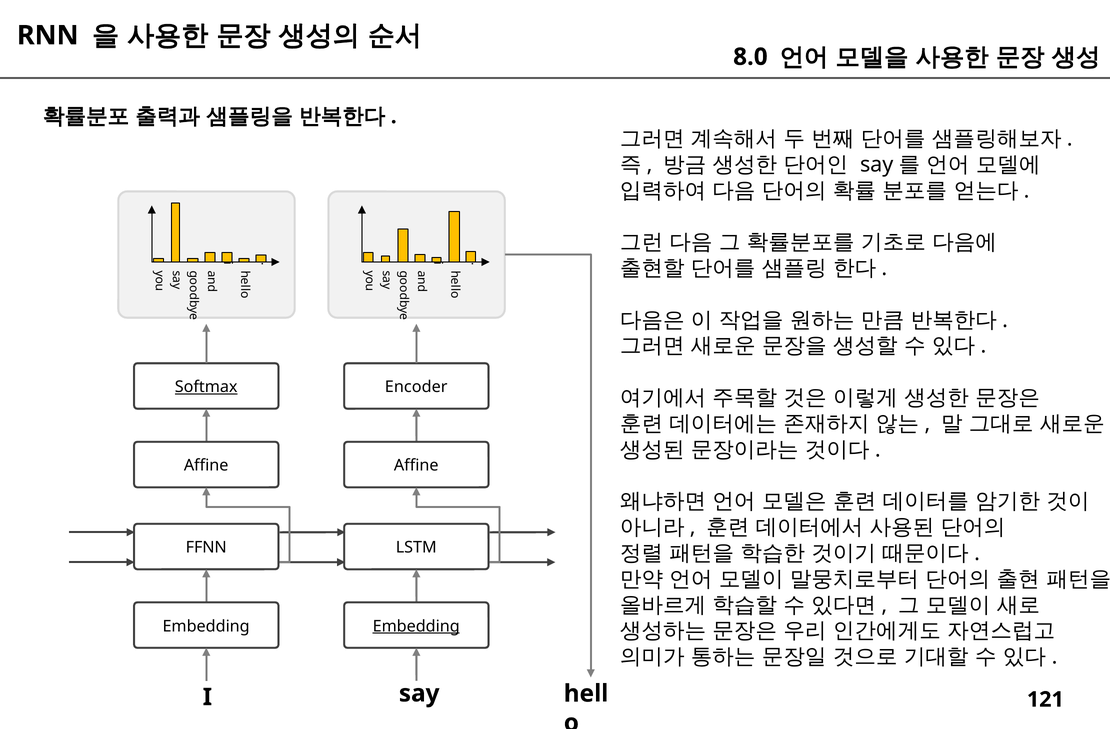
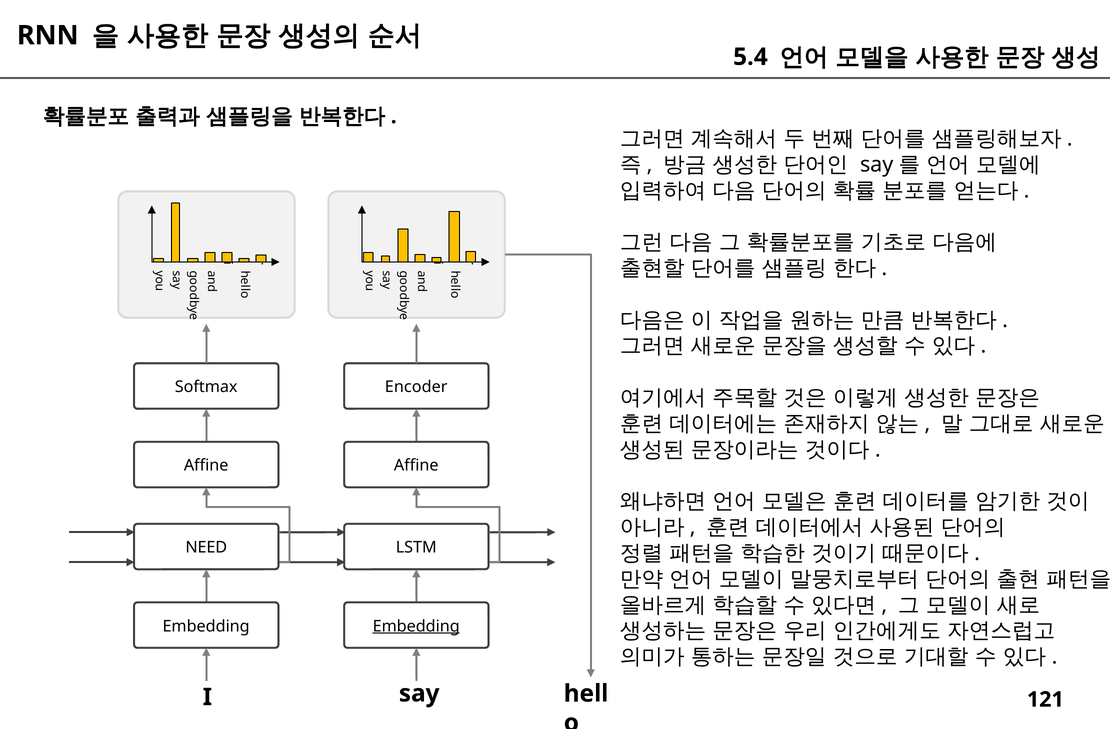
8.0: 8.0 -> 5.4
Softmax underline: present -> none
FFNN: FFNN -> NEED
